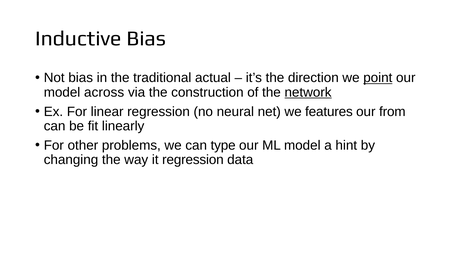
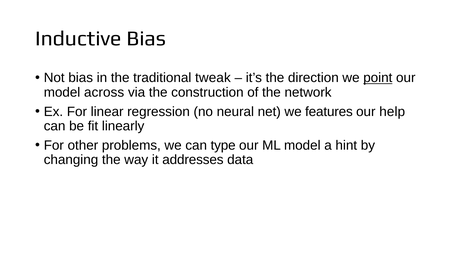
actual: actual -> tweak
network underline: present -> none
from: from -> help
it regression: regression -> addresses
